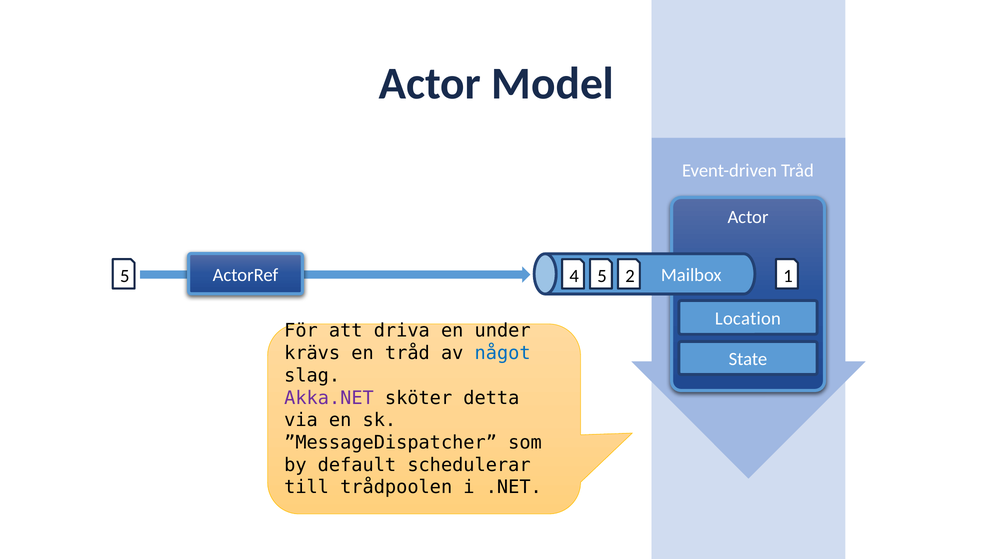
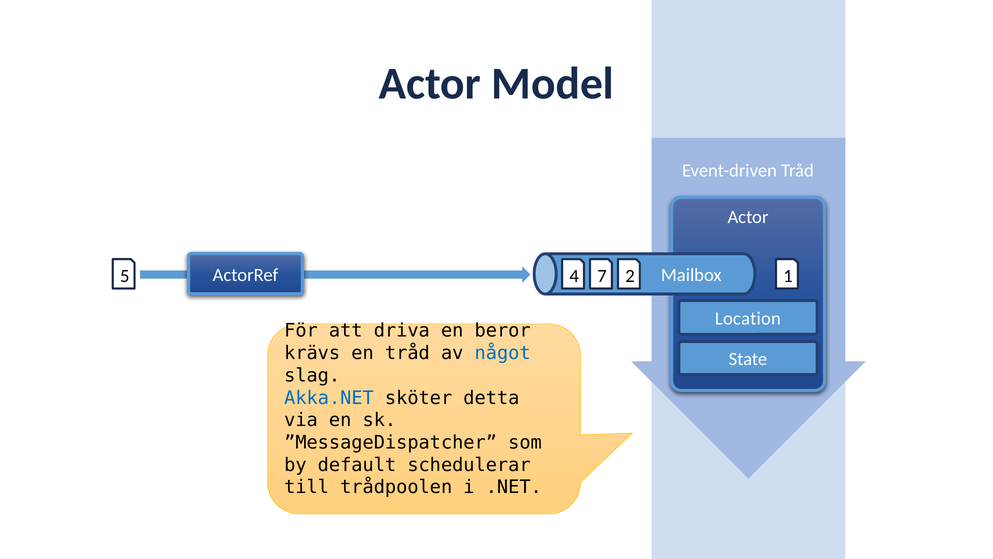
4 5: 5 -> 7
under: under -> beror
Akka.NET colour: purple -> blue
